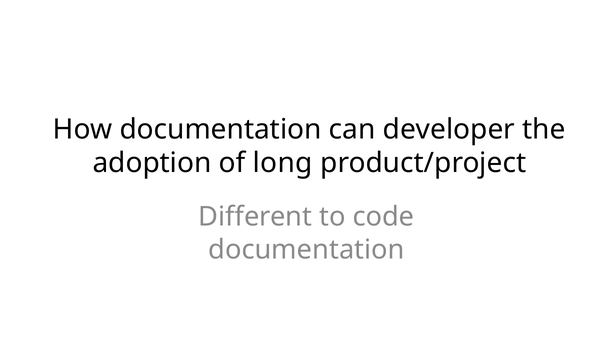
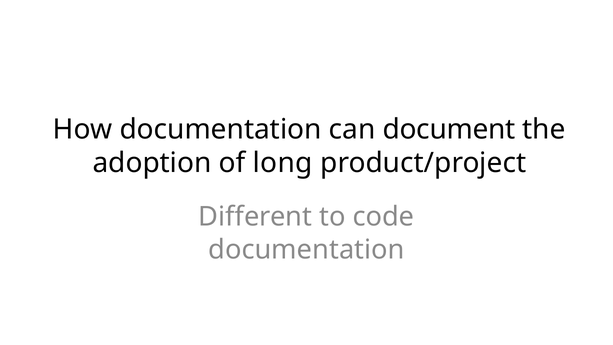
developer: developer -> document
